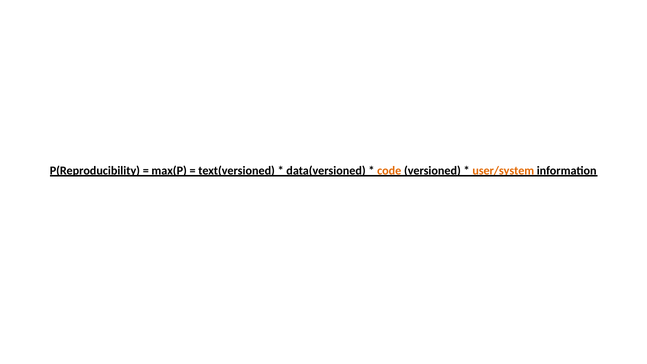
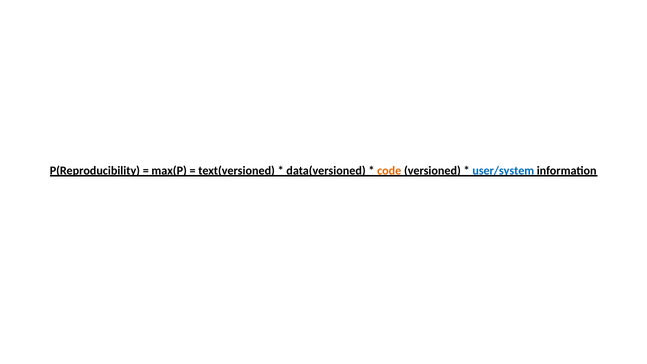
user/system colour: orange -> blue
